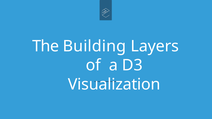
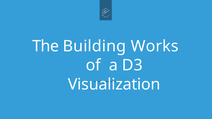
Layers: Layers -> Works
